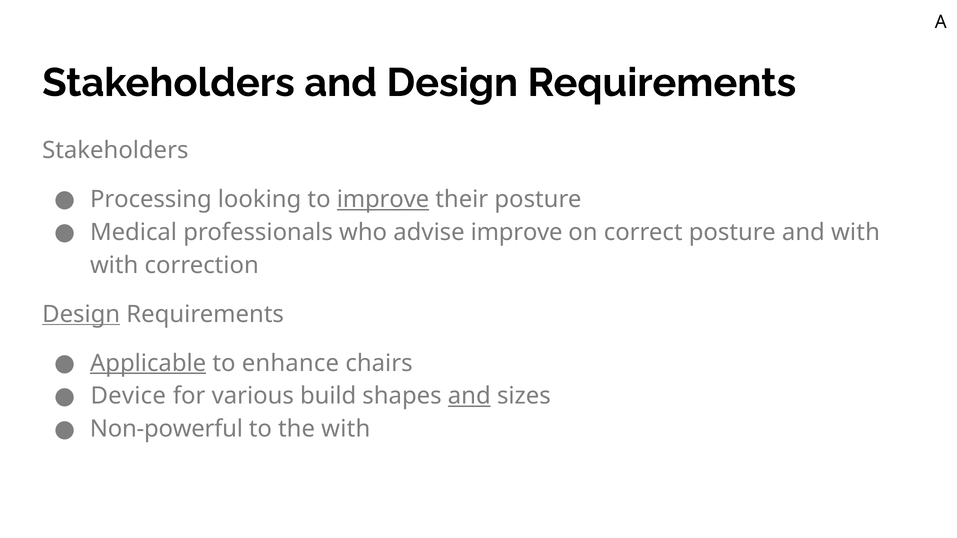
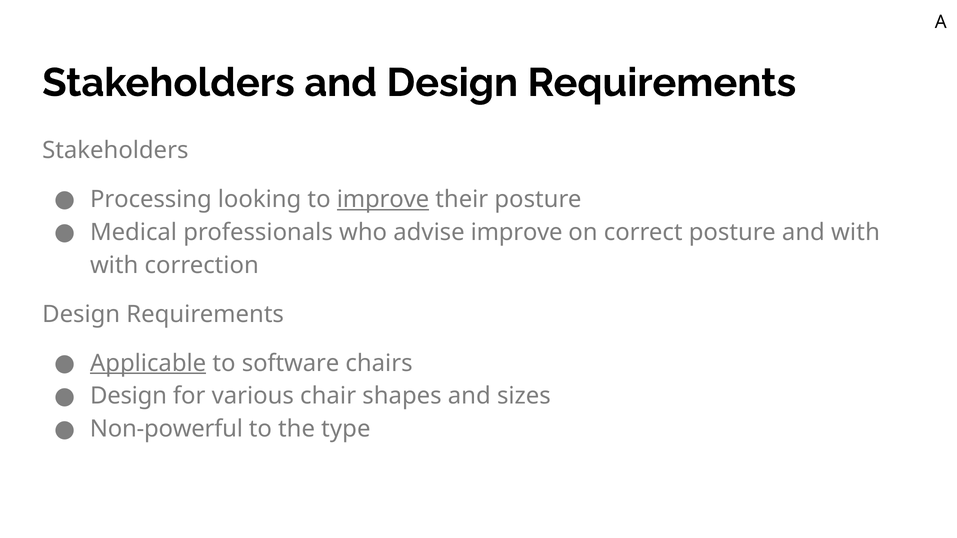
Design at (81, 314) underline: present -> none
enhance: enhance -> software
Device at (128, 396): Device -> Design
build: build -> chair
and at (469, 396) underline: present -> none
the with: with -> type
